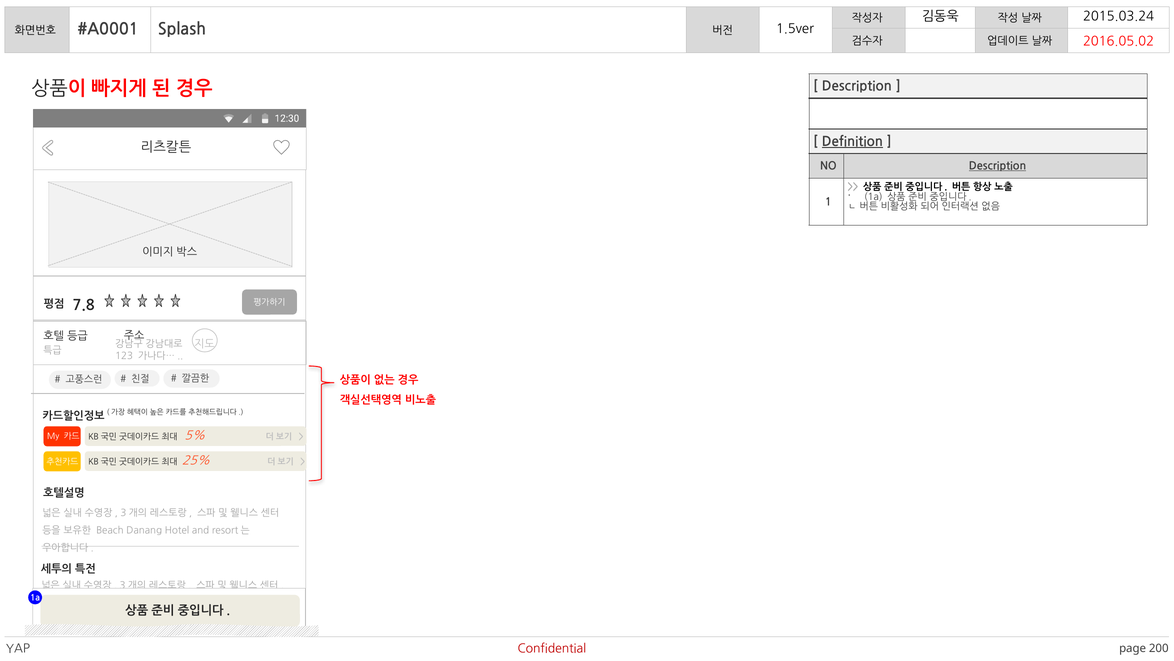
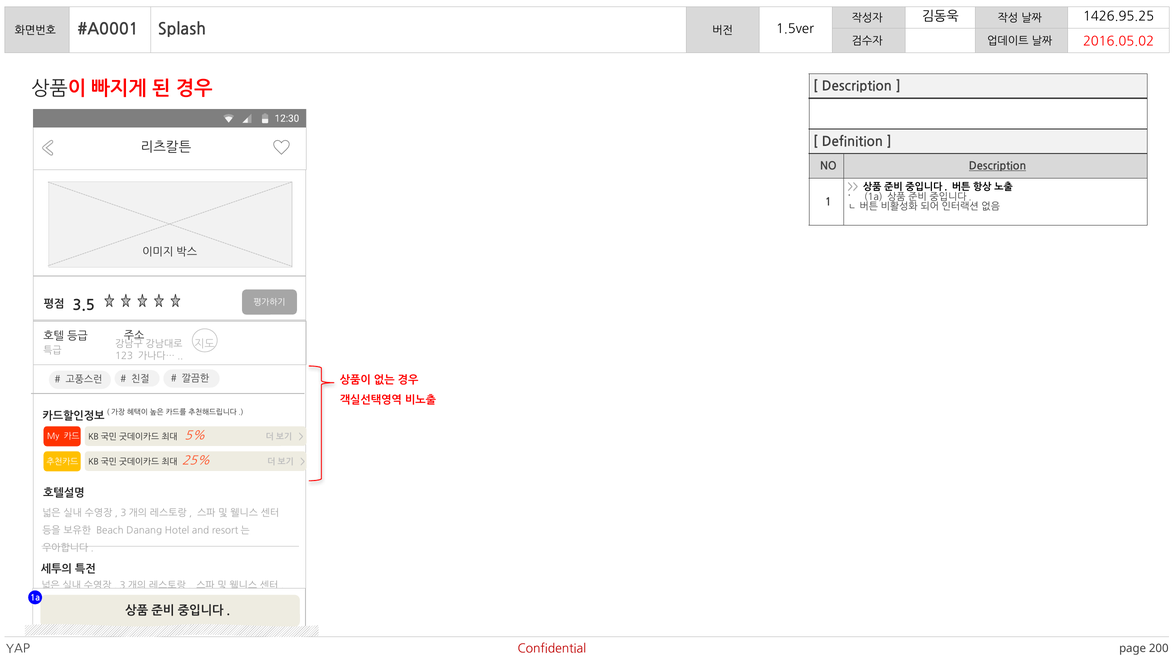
2015.03.24: 2015.03.24 -> 1426.95.25
Definition underline: present -> none
7.8: 7.8 -> 3.5
